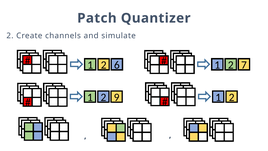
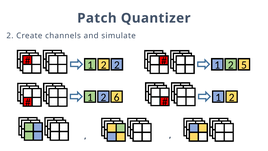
6 at (117, 65): 6 -> 2
7: 7 -> 5
9: 9 -> 6
